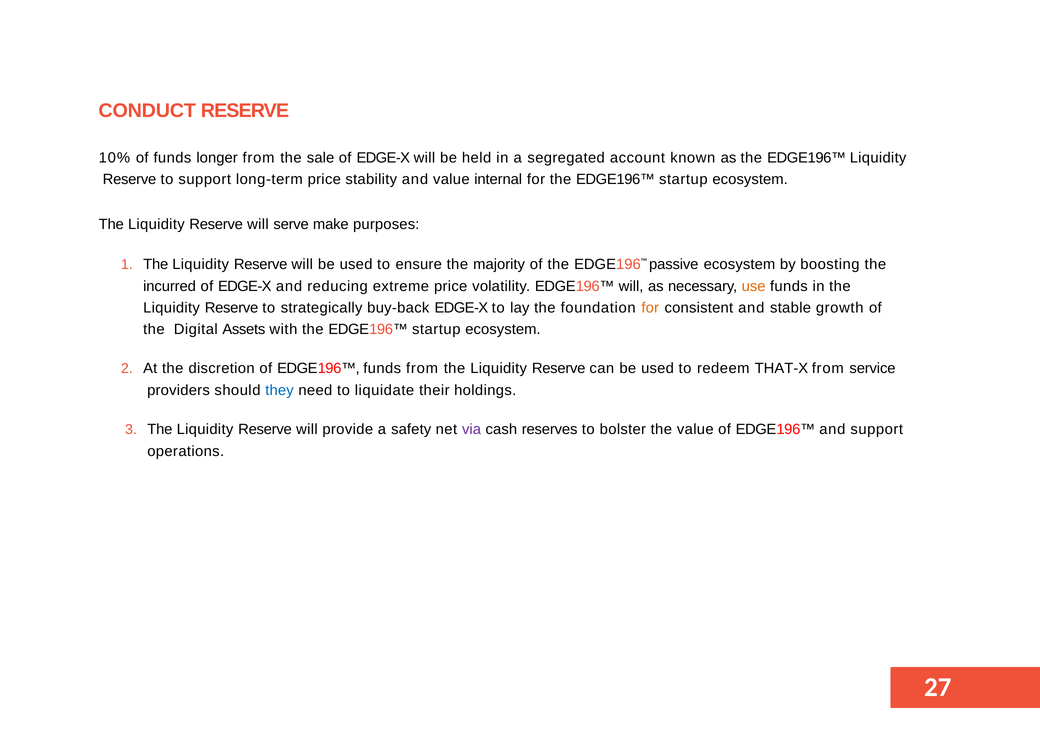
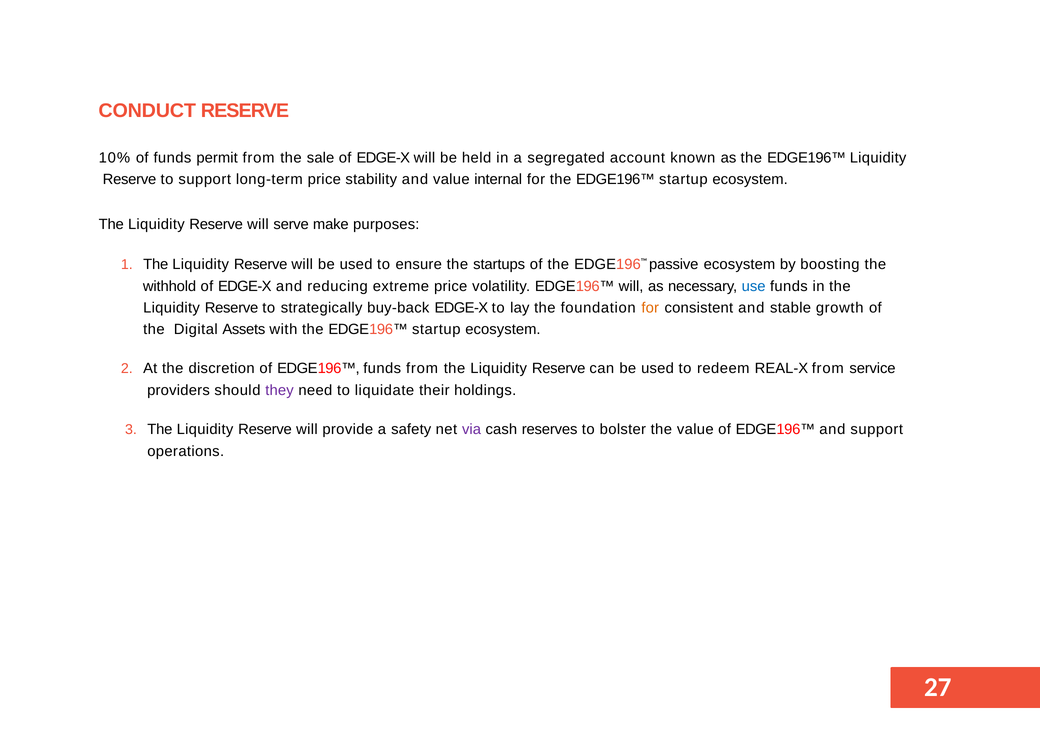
longer: longer -> permit
majority: majority -> startups
incurred: incurred -> withhold
use colour: orange -> blue
THAT-X: THAT-X -> REAL-X
they colour: blue -> purple
